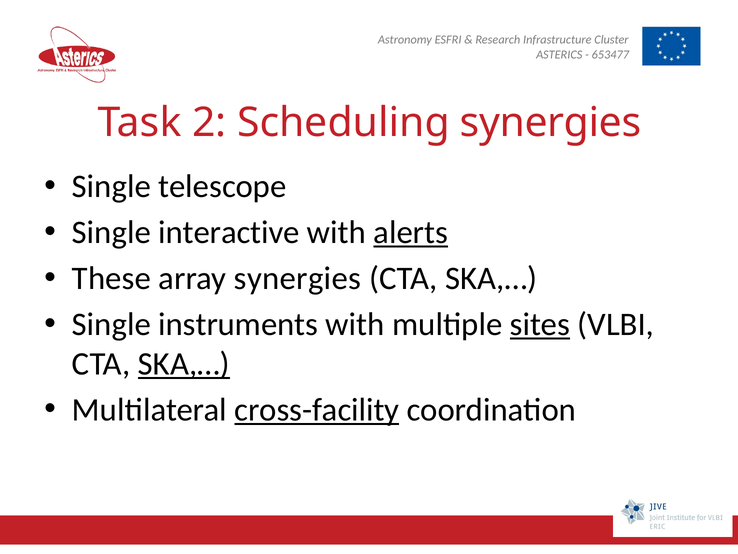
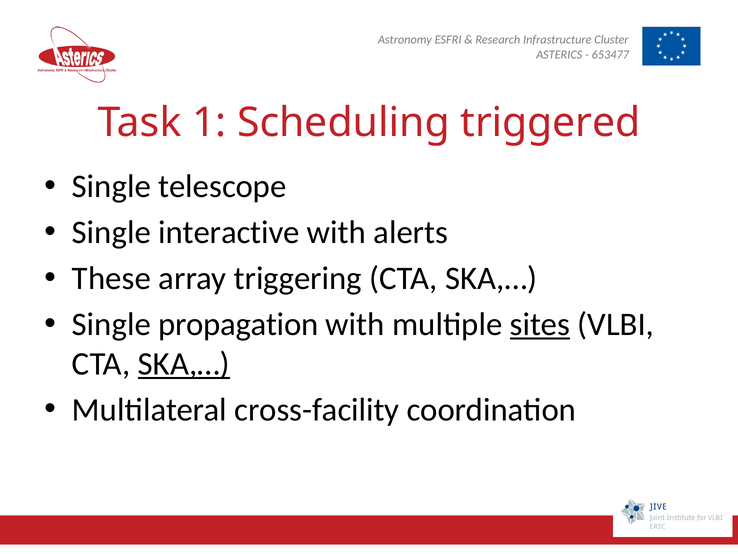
2: 2 -> 1
Scheduling synergies: synergies -> triggered
alerts underline: present -> none
array synergies: synergies -> triggering
instruments: instruments -> propagation
cross-facility underline: present -> none
